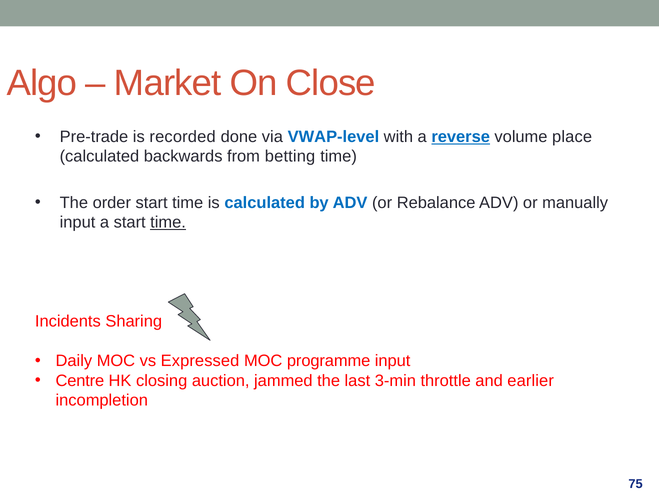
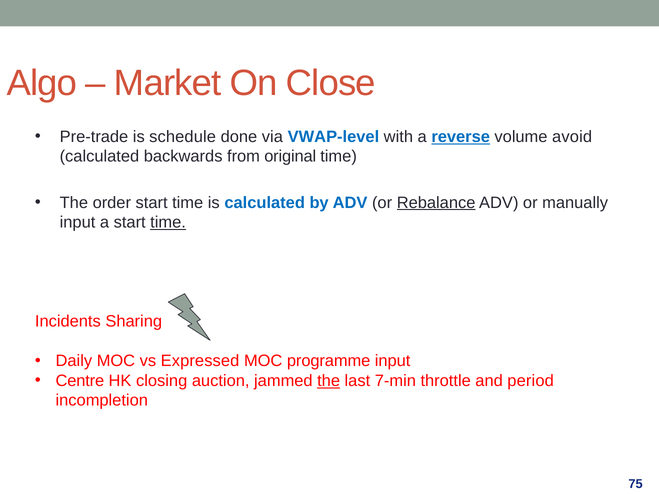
recorded: recorded -> schedule
place: place -> avoid
betting: betting -> original
Rebalance underline: none -> present
the at (329, 381) underline: none -> present
3-min: 3-min -> 7-min
earlier: earlier -> period
